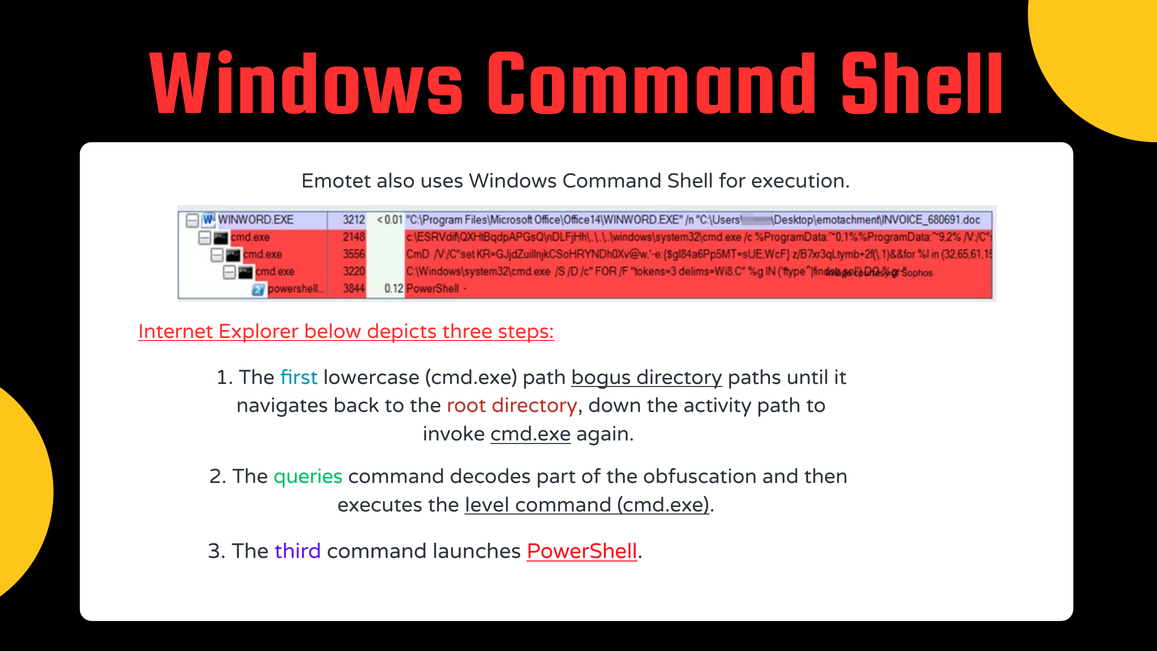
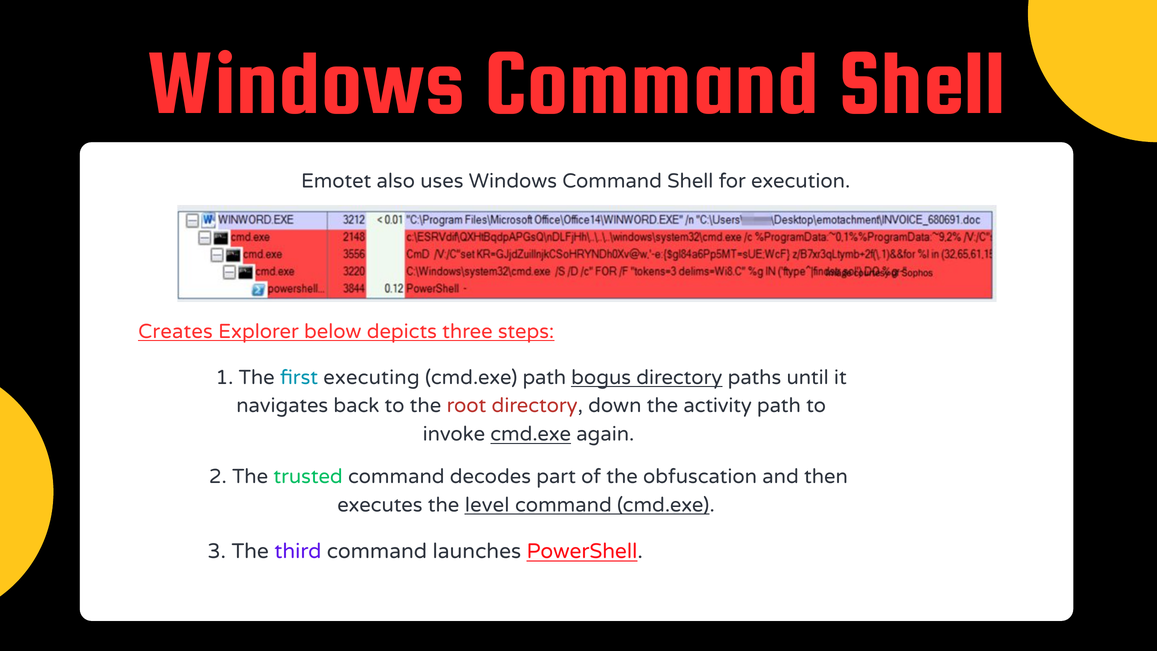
Internet: Internet -> Creates
lowercase: lowercase -> executing
queries: queries -> trusted
